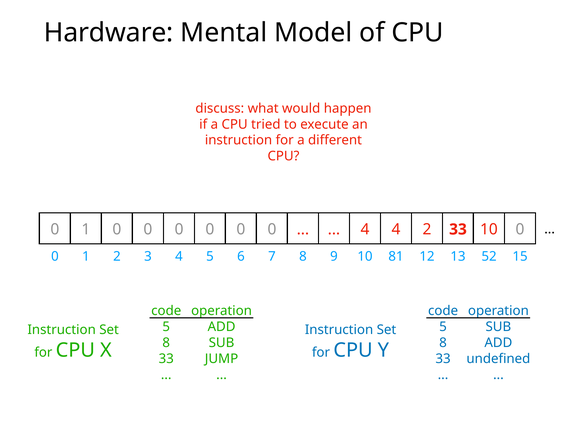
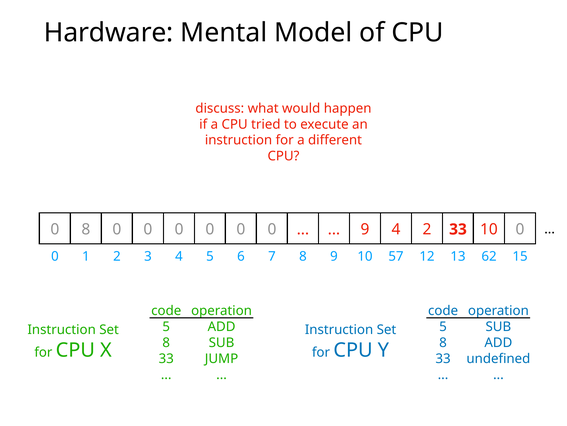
0 1: 1 -> 8
0 4: 4 -> 9
81: 81 -> 57
52: 52 -> 62
